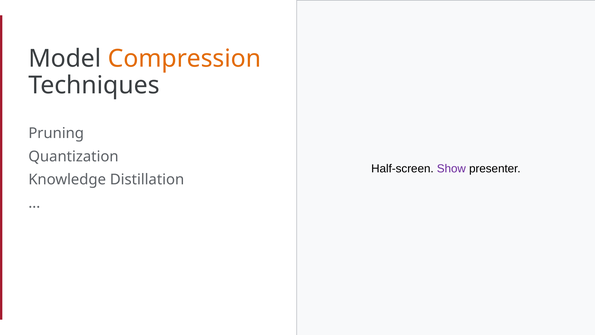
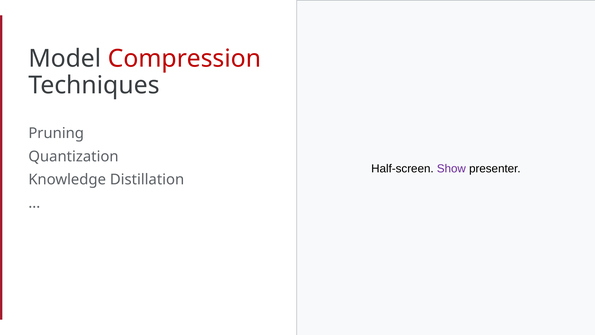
Compression colour: orange -> red
